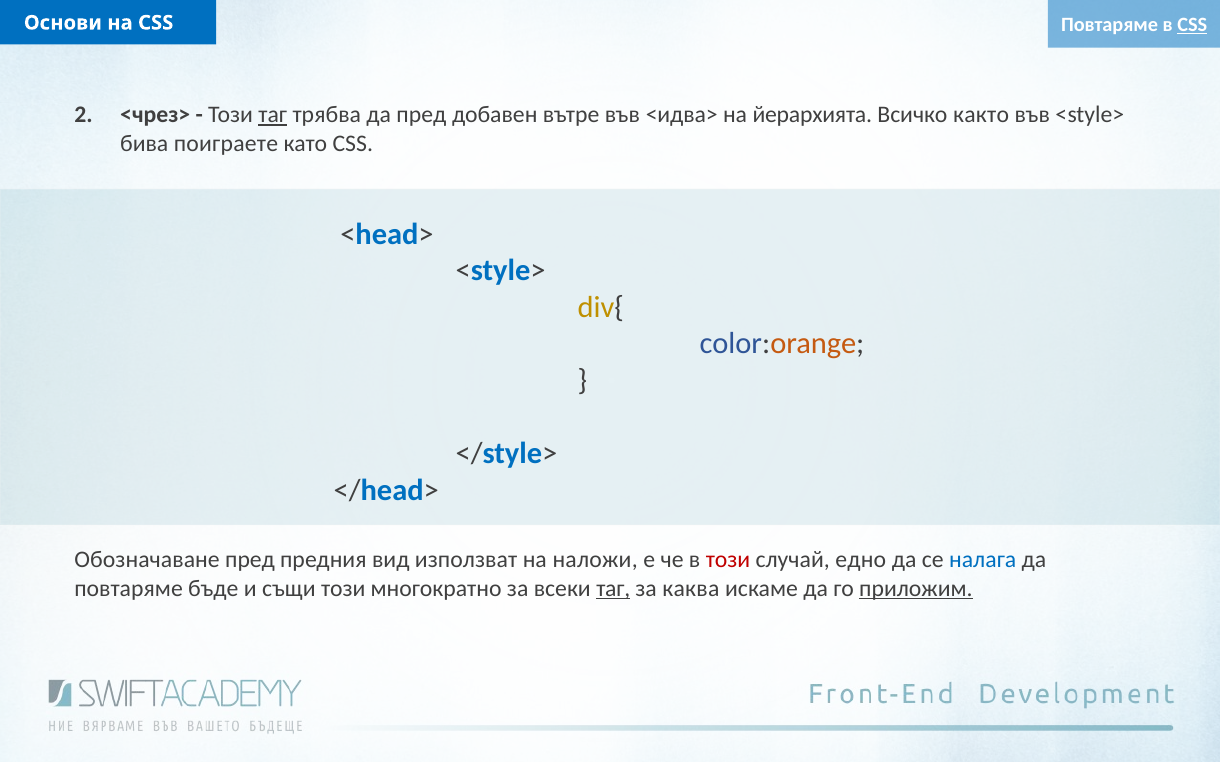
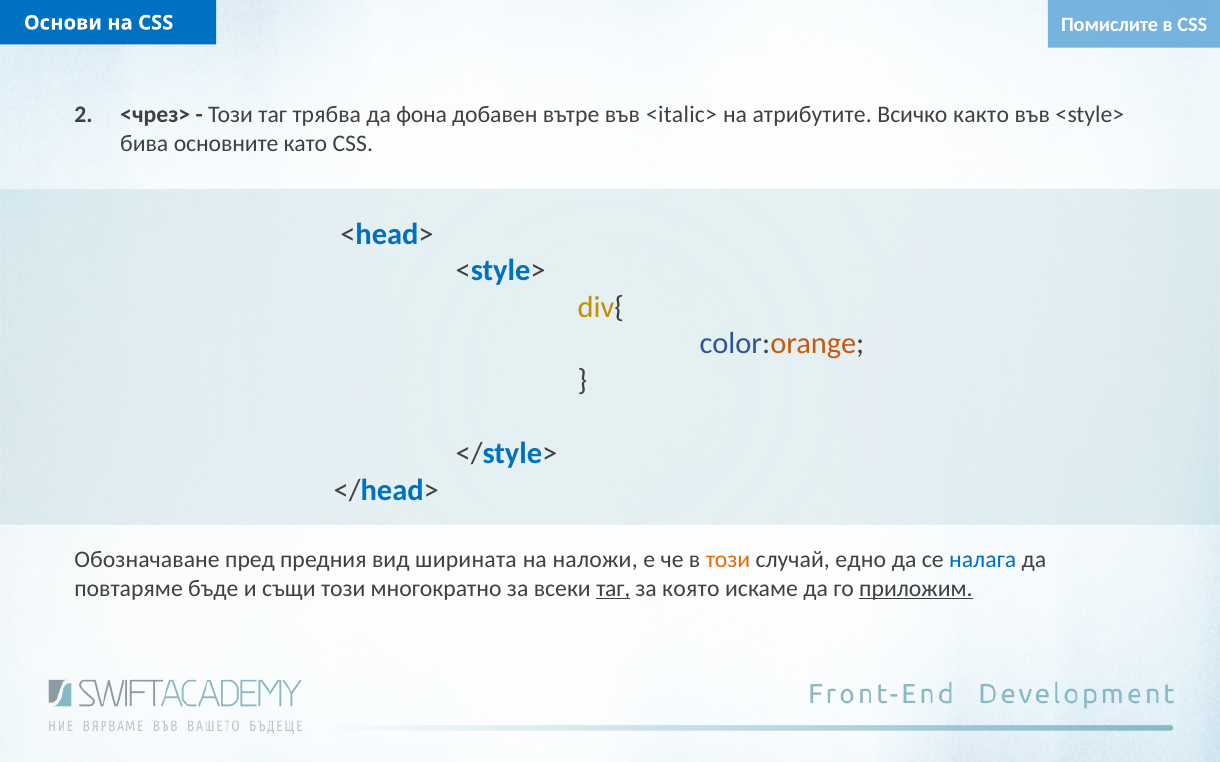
CSS Повтаряме: Повтаряме -> Помислите
CSS at (1192, 25) underline: present -> none
таг at (273, 115) underline: present -> none
да пред: пред -> фона
<идва>: <идва> -> <italic>
йерархията: йерархията -> атрибутите
поиграете: поиграете -> основните
използват: използват -> ширината
този at (728, 560) colour: red -> orange
каква: каква -> която
